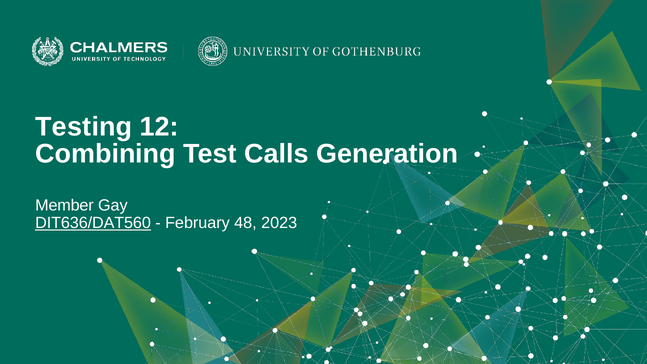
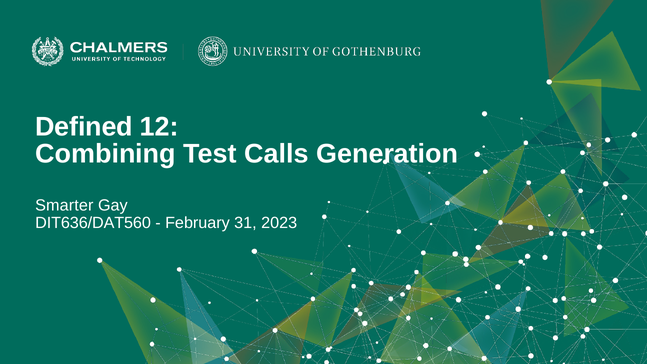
Testing: Testing -> Defined
Member: Member -> Smarter
DIT636/DAT560 underline: present -> none
48: 48 -> 31
